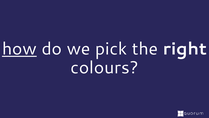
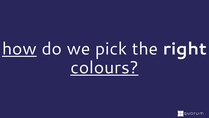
colours underline: none -> present
